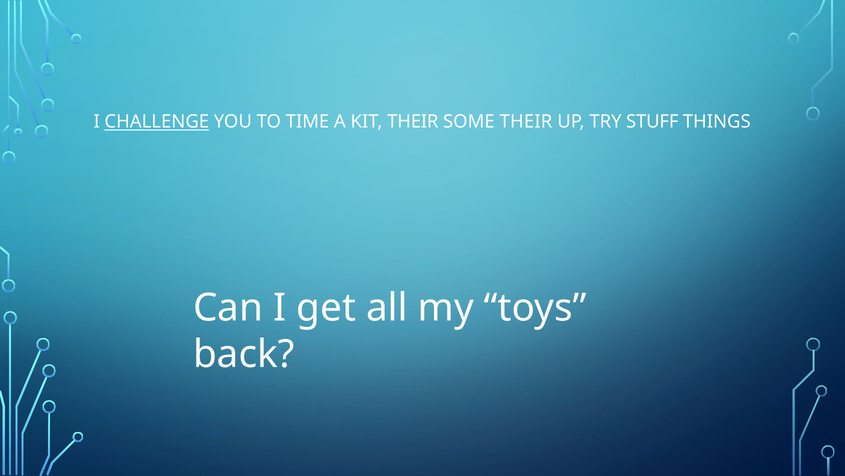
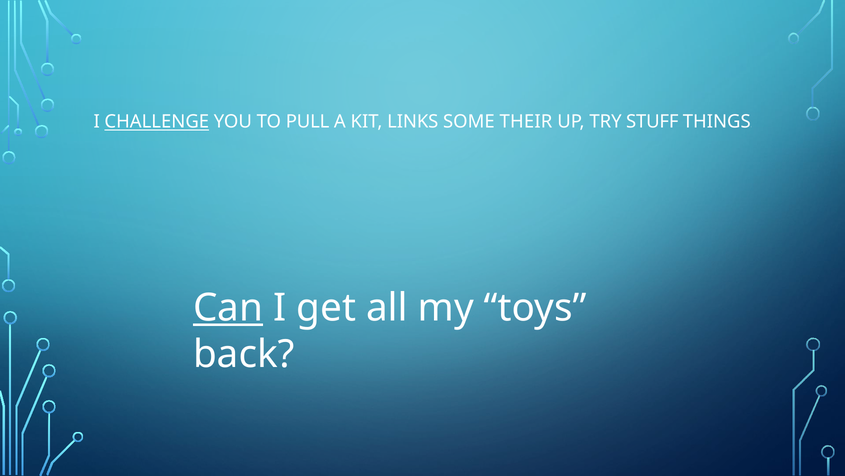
TIME: TIME -> PULL
KIT THEIR: THEIR -> LINKS
Can underline: none -> present
